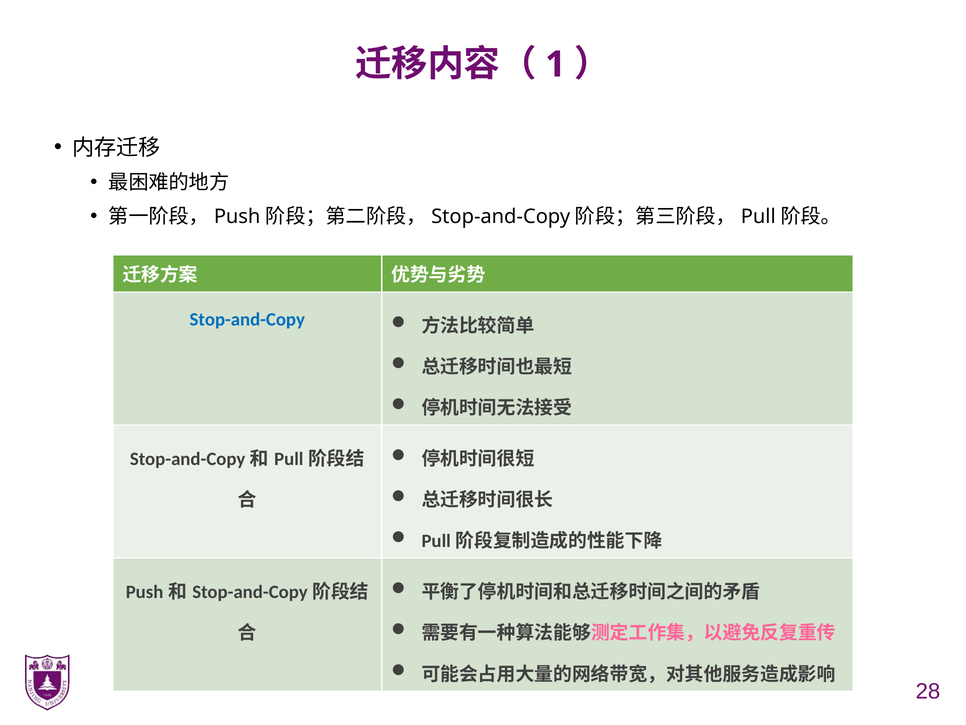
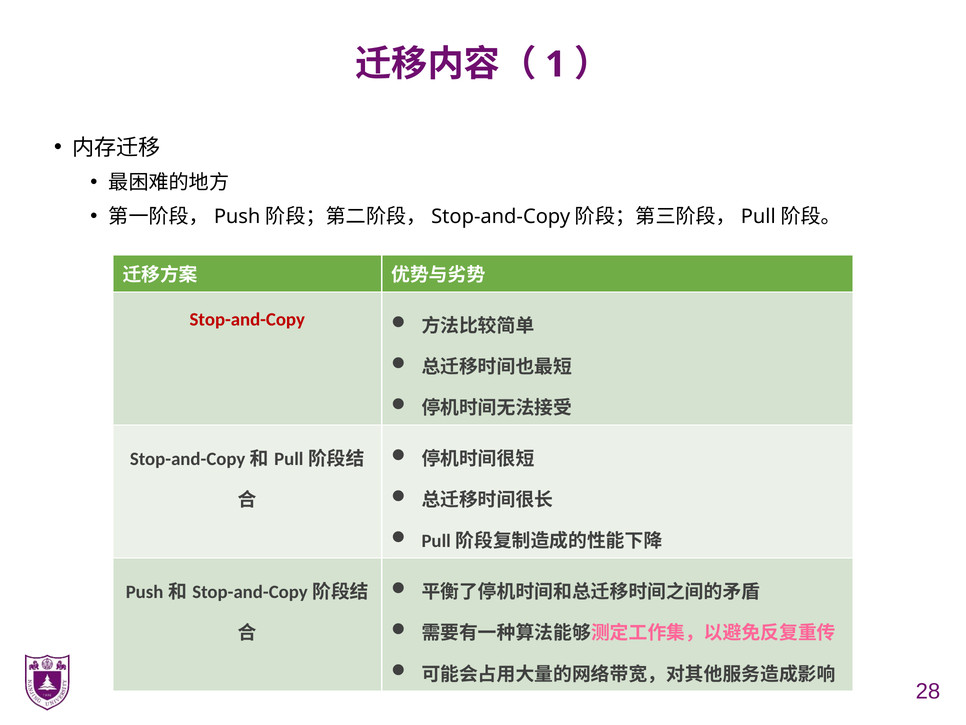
Stop-and-Copy colour: blue -> red
